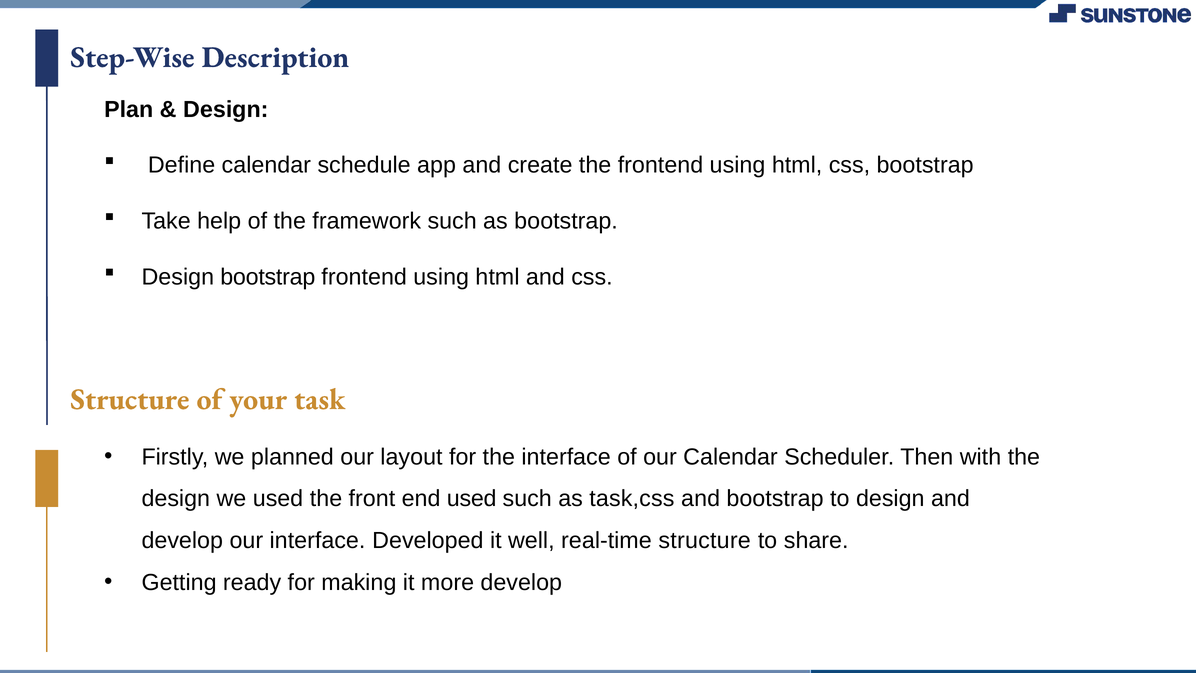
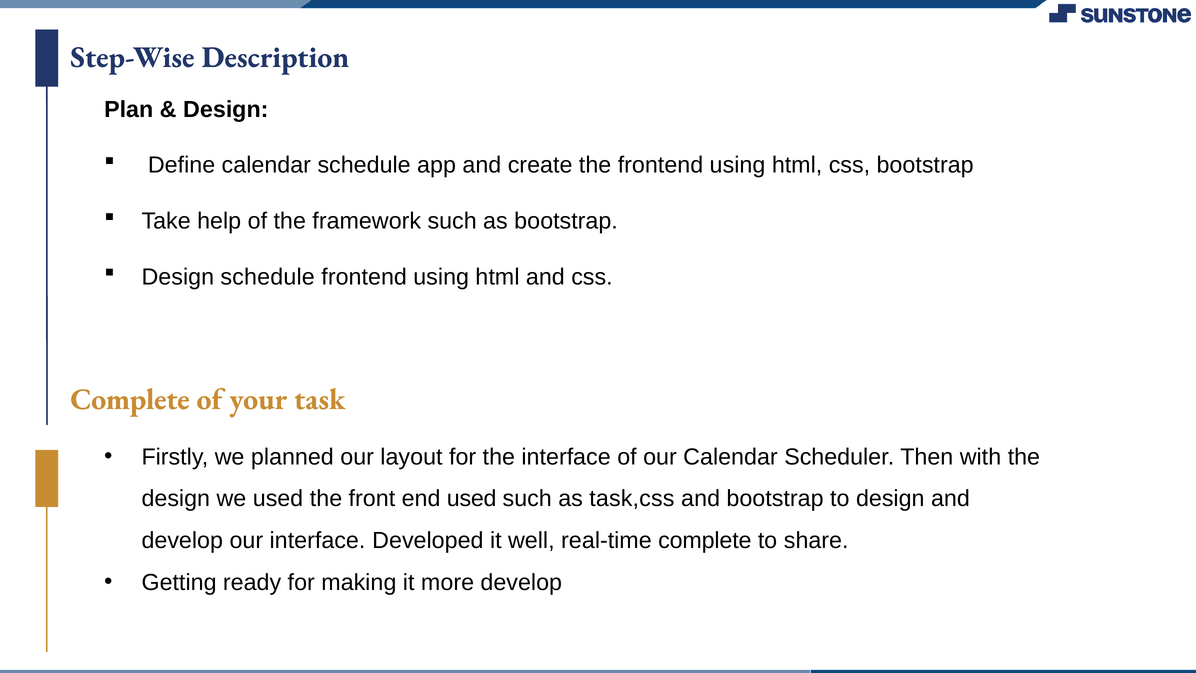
Design bootstrap: bootstrap -> schedule
Structure at (130, 399): Structure -> Complete
real-time structure: structure -> complete
